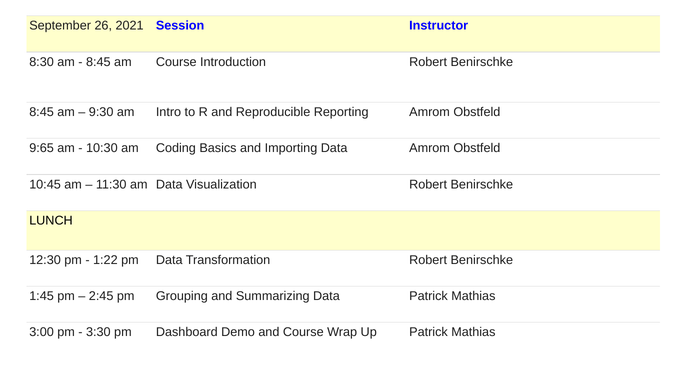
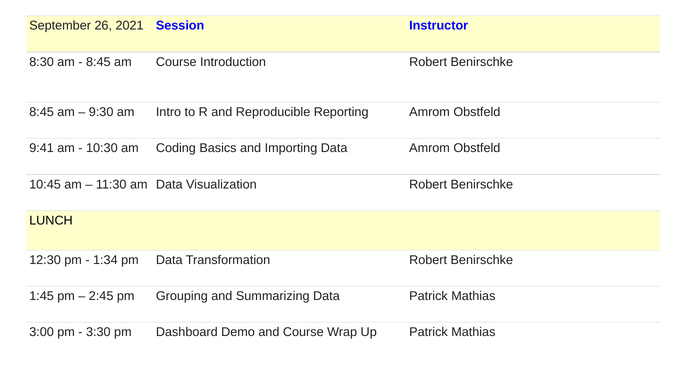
9:65: 9:65 -> 9:41
1:22: 1:22 -> 1:34
